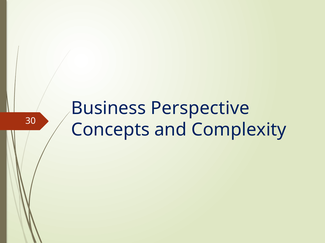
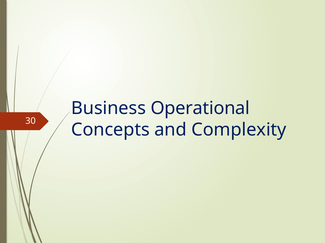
Perspective: Perspective -> Operational
